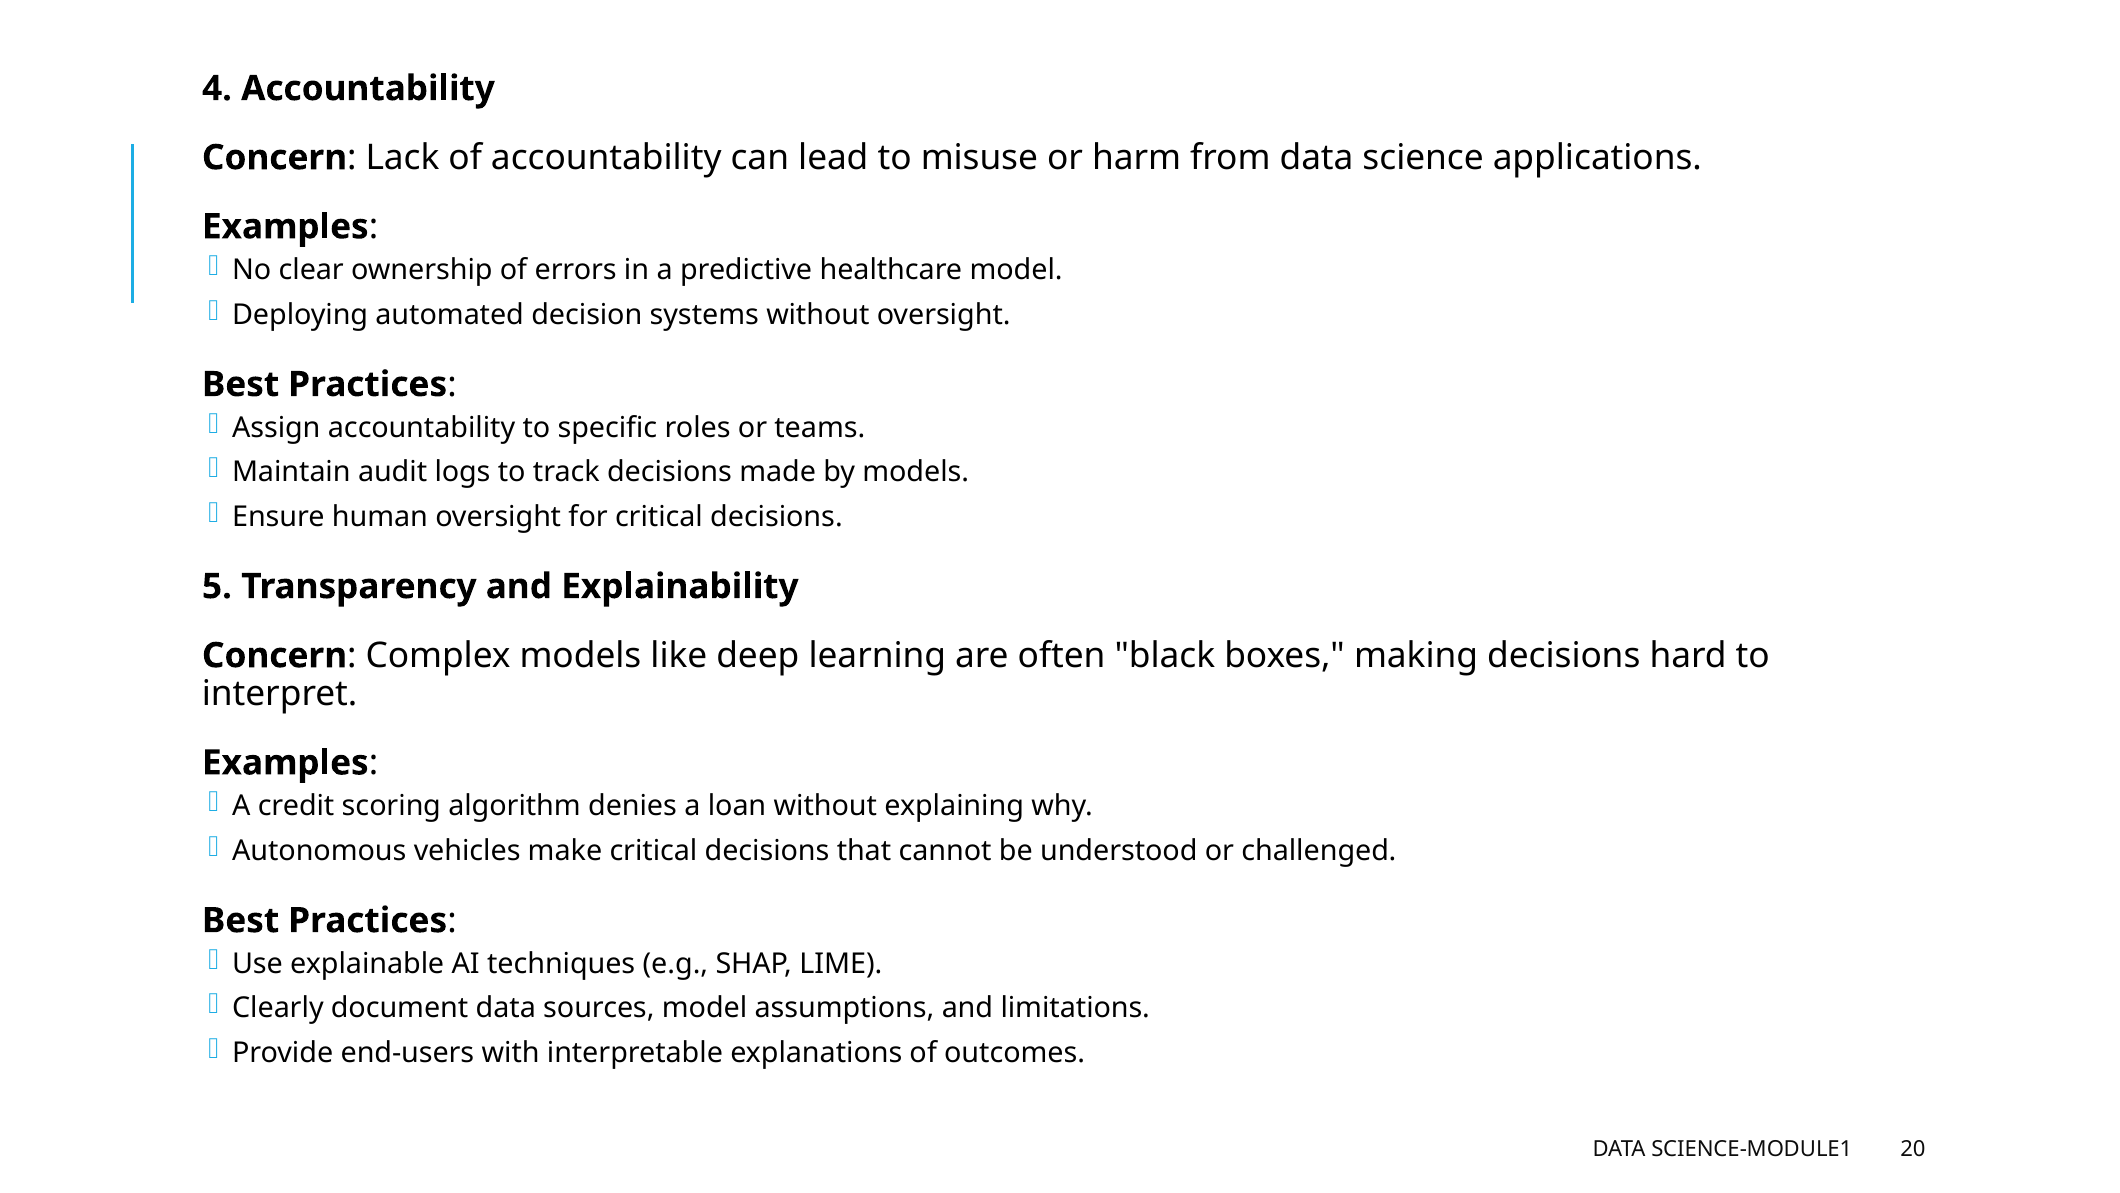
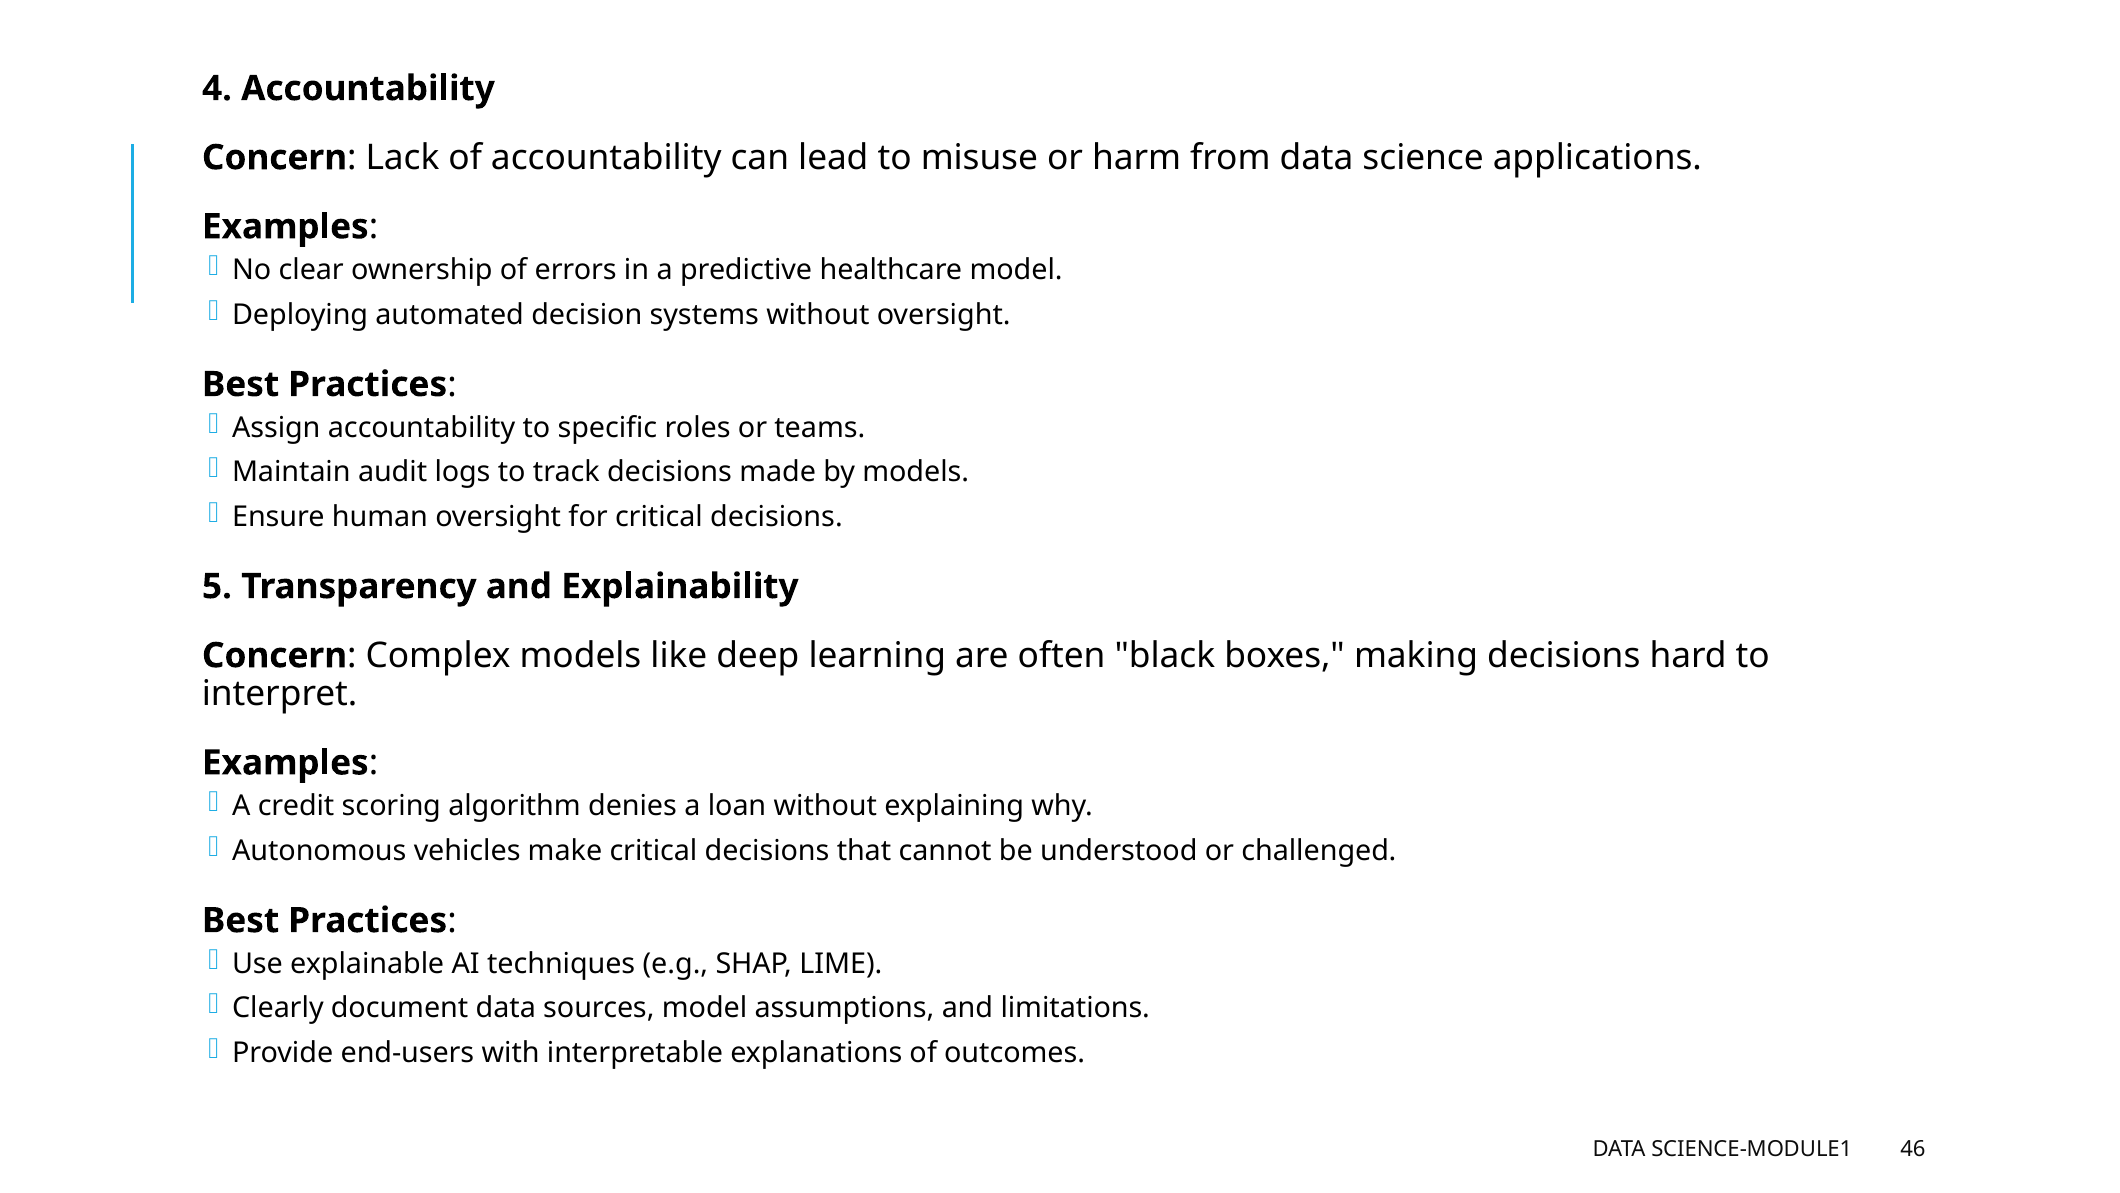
20: 20 -> 46
